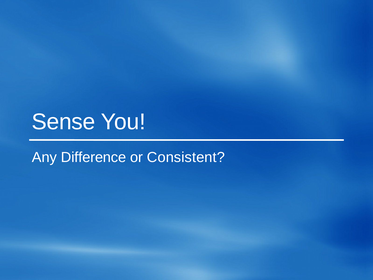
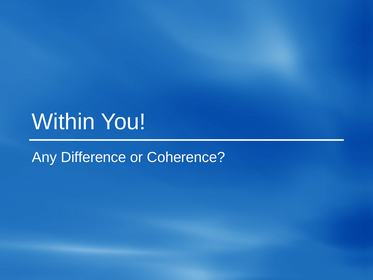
Sense: Sense -> Within
Consistent: Consistent -> Coherence
